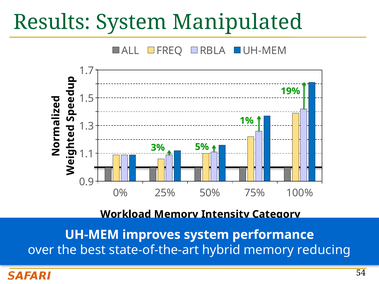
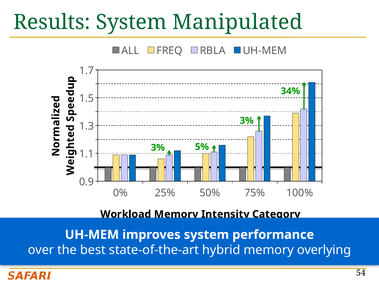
19%: 19% -> 34%
1% at (247, 121): 1% -> 3%
reducing: reducing -> overlying
